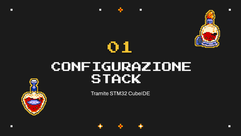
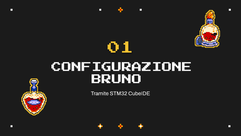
STACK: STACK -> BRUNO
